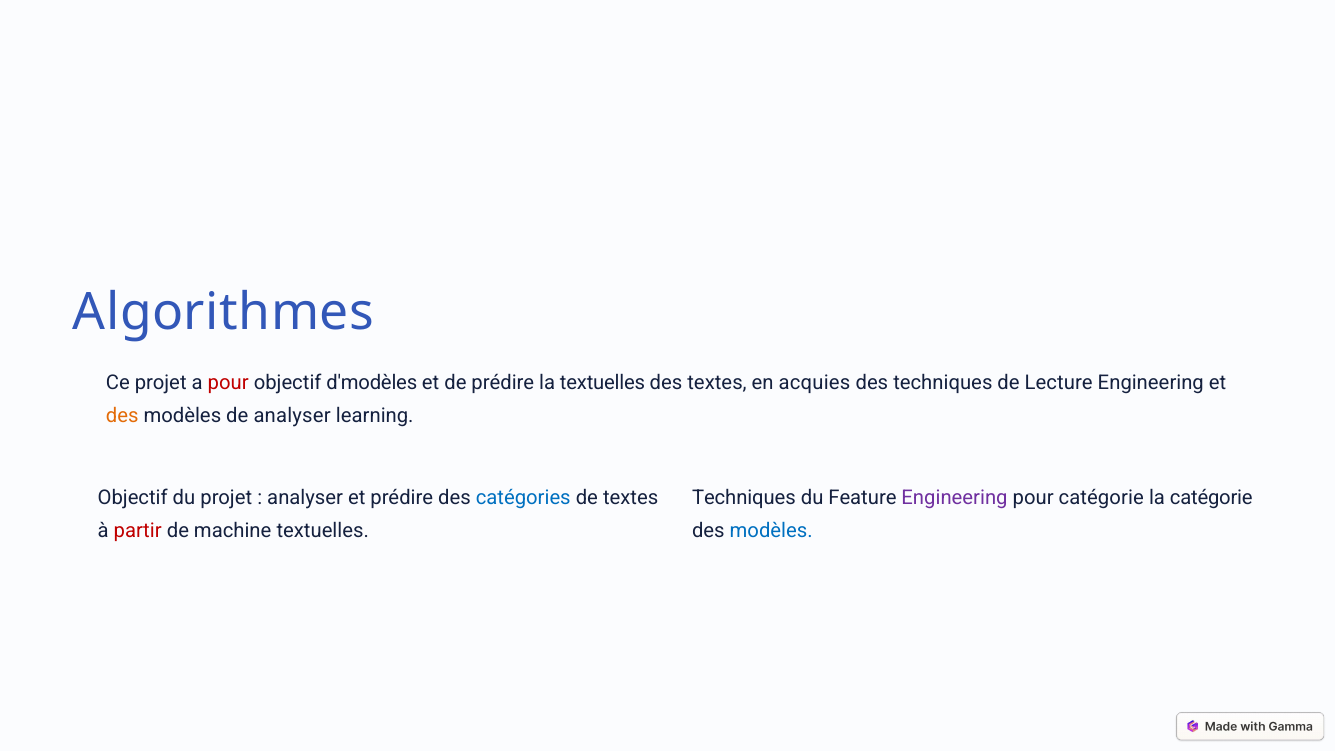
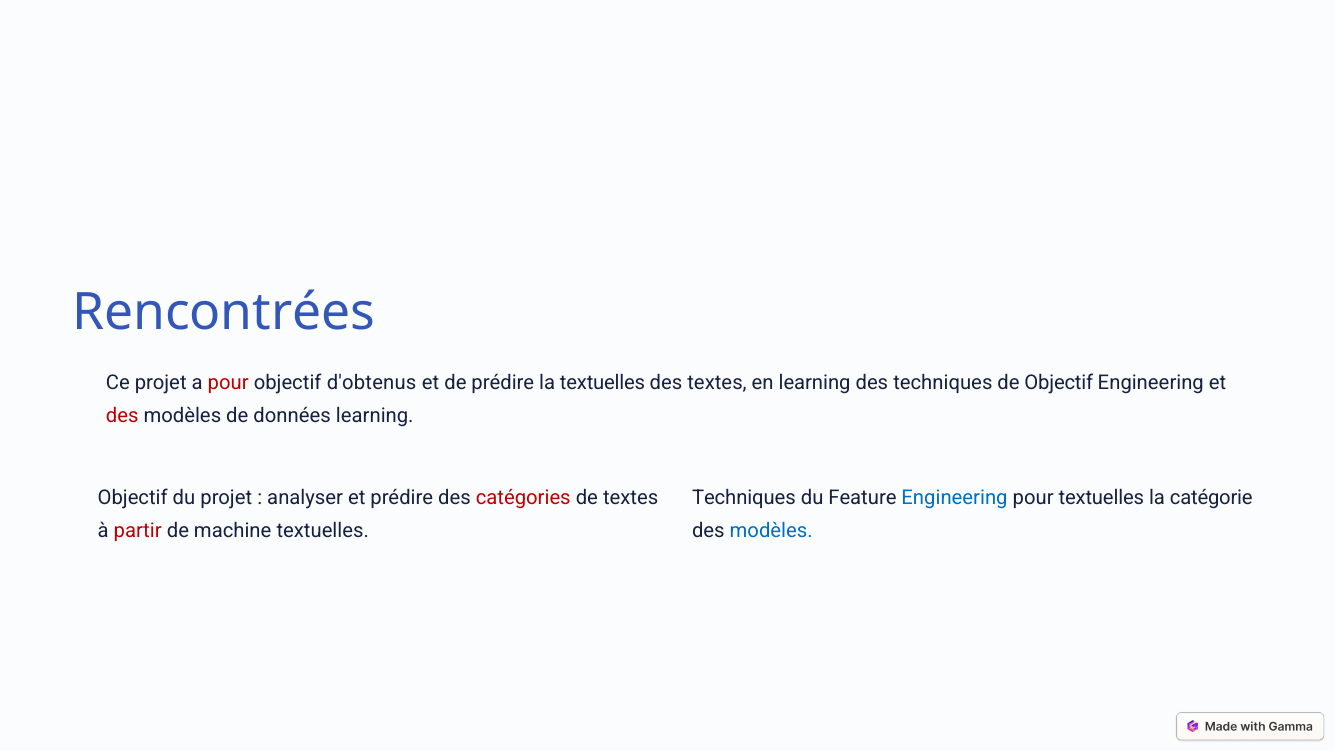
Algorithmes: Algorithmes -> Rencontrées
d'modèles: d'modèles -> d'obtenus
en acquies: acquies -> learning
de Lecture: Lecture -> Objectif
des at (122, 416) colour: orange -> red
de analyser: analyser -> données
catégories colour: blue -> red
Engineering at (955, 498) colour: purple -> blue
pour catégorie: catégorie -> textuelles
